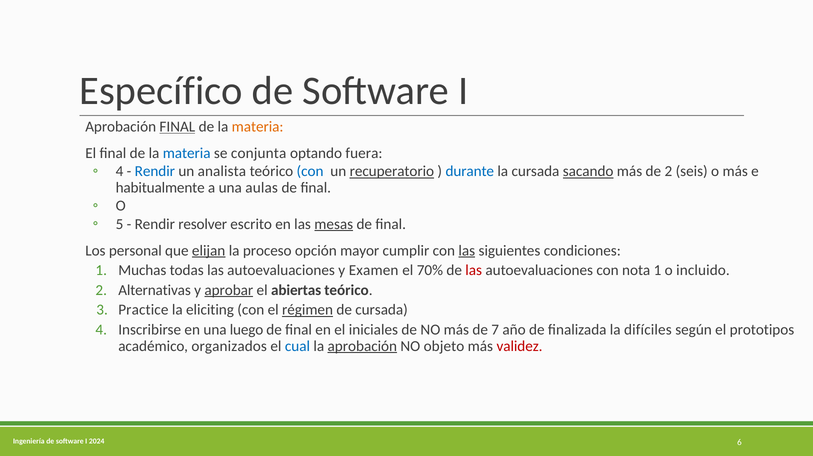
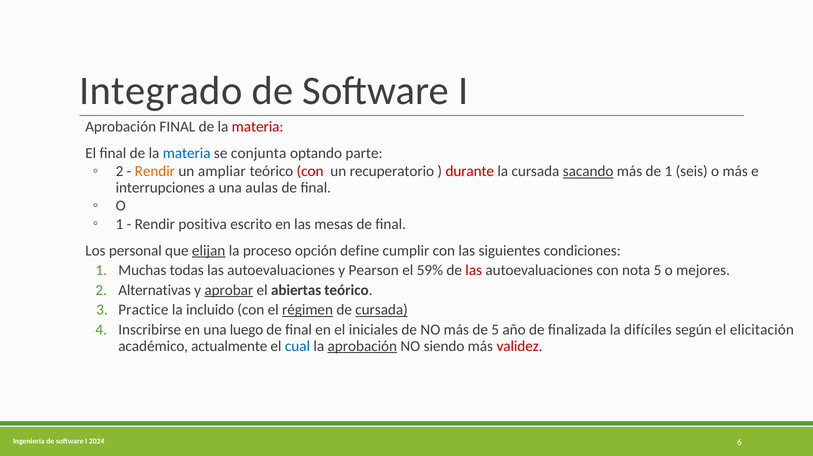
Específico: Específico -> Integrado
FINAL at (177, 127) underline: present -> none
materia at (258, 127) colour: orange -> red
fuera: fuera -> parte
4 at (119, 171): 4 -> 2
Rendir at (155, 171) colour: blue -> orange
analista: analista -> ampliar
con at (310, 171) colour: blue -> red
recuperatorio underline: present -> none
durante colour: blue -> red
de 2: 2 -> 1
habitualmente: habitualmente -> interrupciones
5 at (119, 224): 5 -> 1
resolver: resolver -> positiva
mesas underline: present -> none
mayor: mayor -> define
las at (467, 250) underline: present -> none
Examen: Examen -> Pearson
70%: 70% -> 59%
nota 1: 1 -> 5
incluido: incluido -> mejores
eliciting: eliciting -> incluido
cursada at (382, 310) underline: none -> present
de 7: 7 -> 5
prototipos: prototipos -> elicitación
organizados: organizados -> actualmente
objeto: objeto -> siendo
